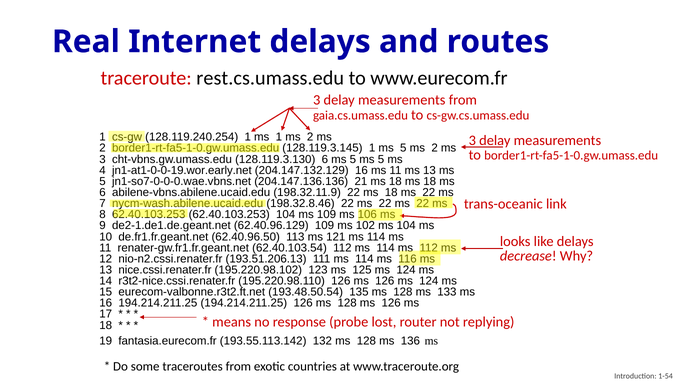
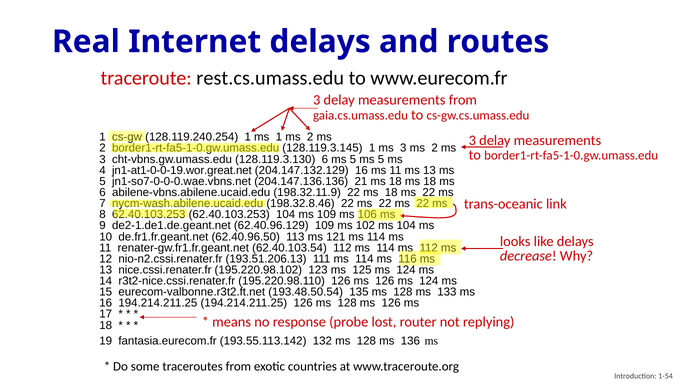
1 ms 5: 5 -> 3
jn1-at1-0-0-19.wor.early.net: jn1-at1-0-0-19.wor.early.net -> jn1-at1-0-0-19.wor.great.net
